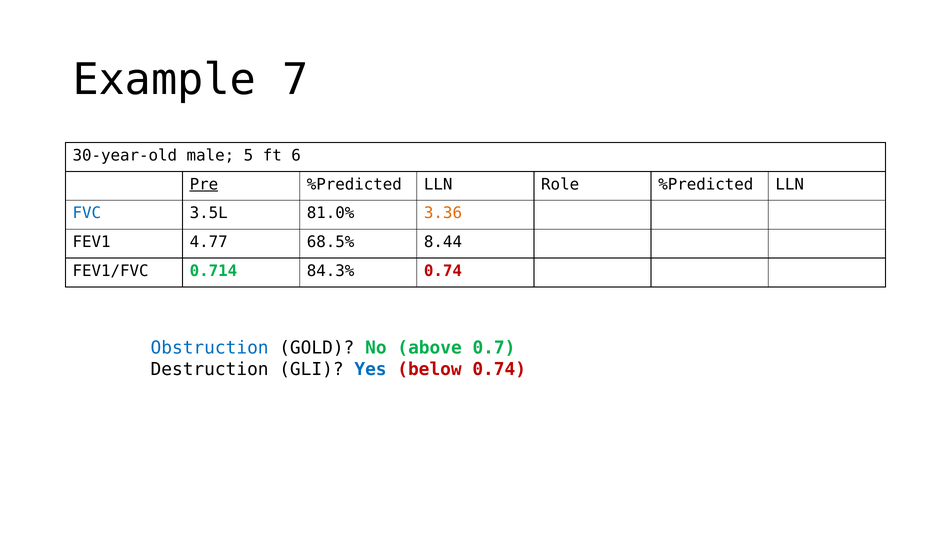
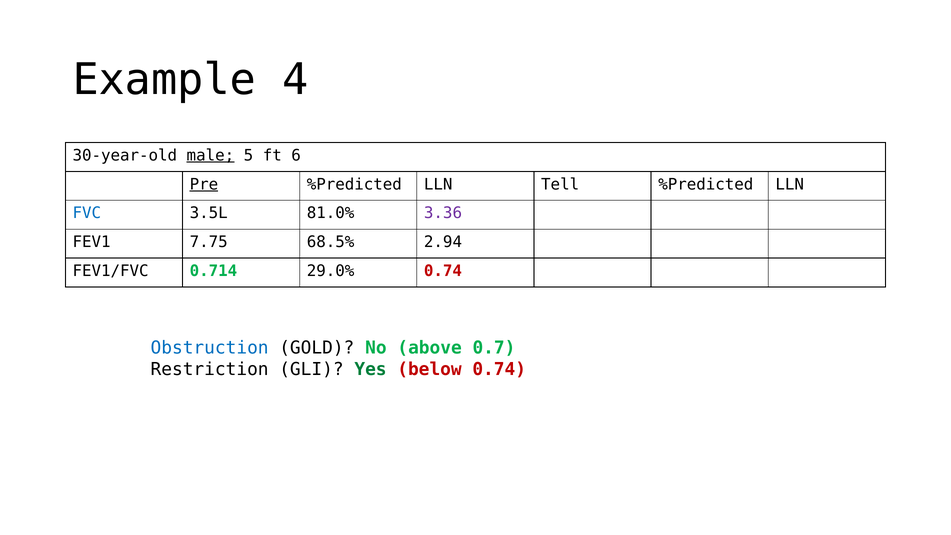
7: 7 -> 4
male underline: none -> present
Role: Role -> Tell
3.36 colour: orange -> purple
4.77: 4.77 -> 7.75
8.44: 8.44 -> 2.94
84.3%: 84.3% -> 29.0%
Destruction: Destruction -> Restriction
Yes colour: blue -> green
